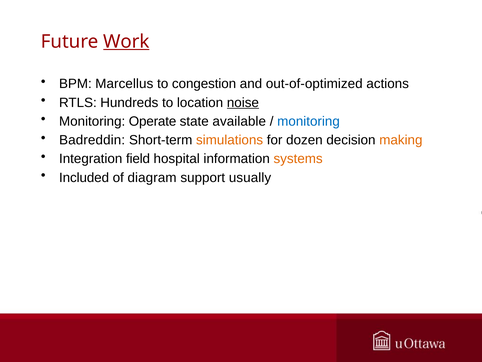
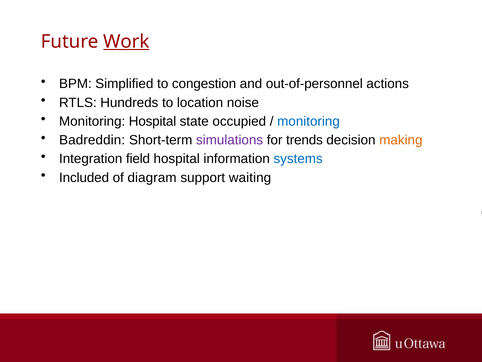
Marcellus: Marcellus -> Simplified
out-of-optimized: out-of-optimized -> out-of-personnel
noise underline: present -> none
Monitoring Operate: Operate -> Hospital
available: available -> occupied
simulations colour: orange -> purple
dozen: dozen -> trends
systems colour: orange -> blue
usually: usually -> waiting
